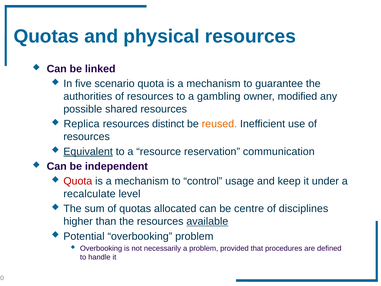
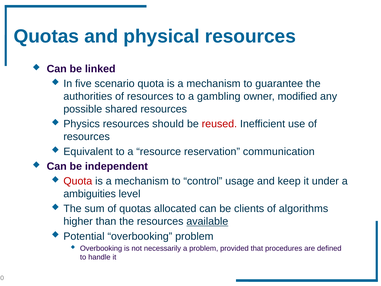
Replica: Replica -> Physics
distinct: distinct -> should
reused colour: orange -> red
Equivalent underline: present -> none
recalculate: recalculate -> ambiguities
centre: centre -> clients
disciplines: disciplines -> algorithms
